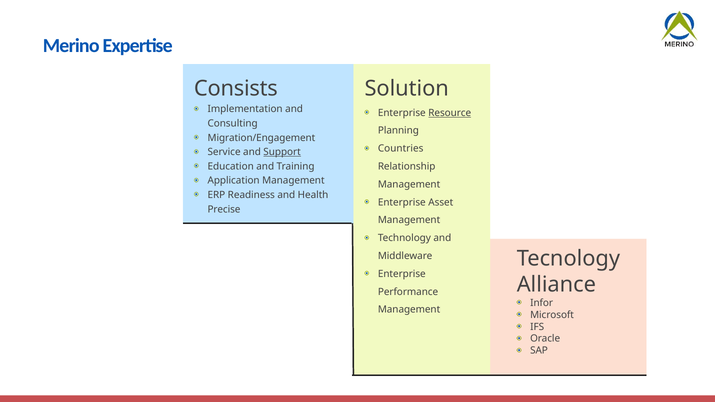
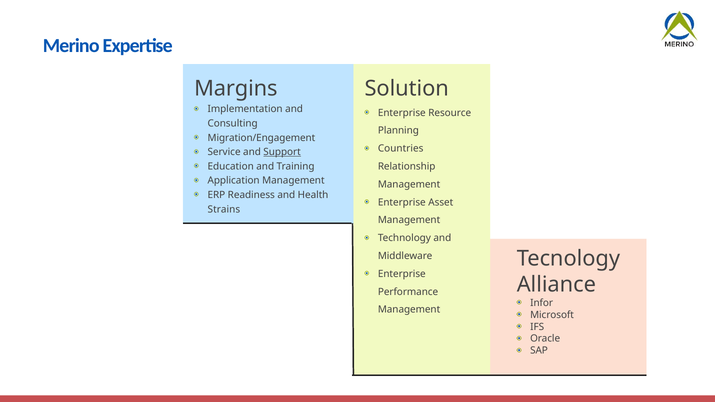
Consists: Consists -> Margins
Resource underline: present -> none
Precise: Precise -> Strains
